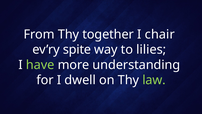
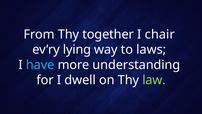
spite: spite -> lying
lilies: lilies -> laws
have colour: light green -> light blue
